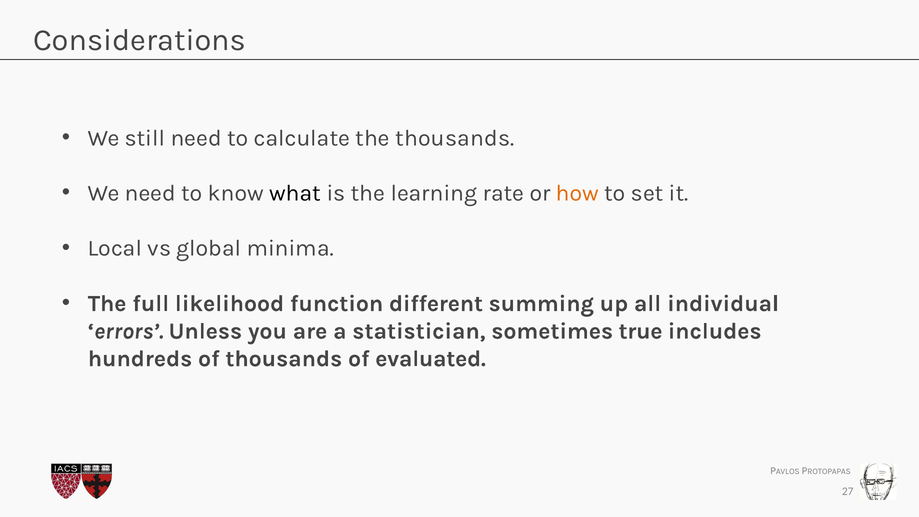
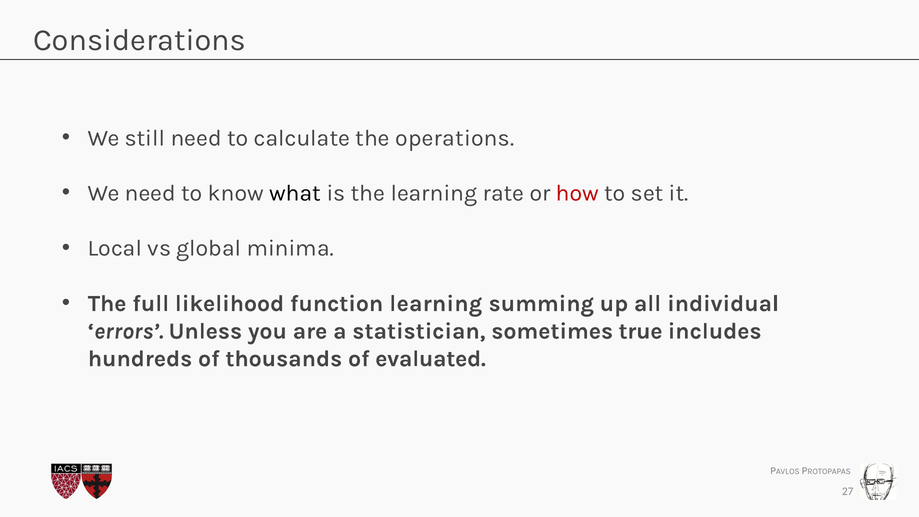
the thousands: thousands -> operations
how colour: orange -> red
function different: different -> learning
